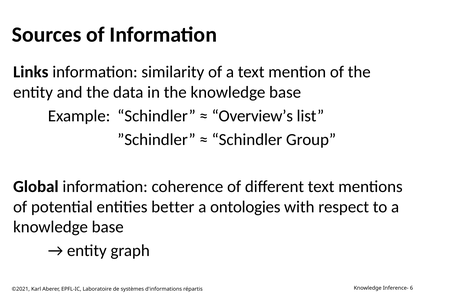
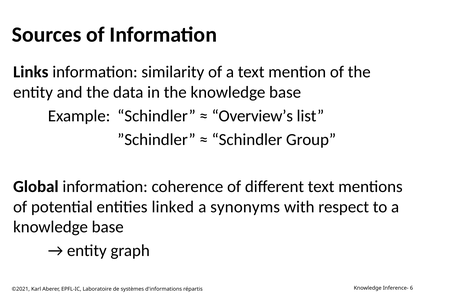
better: better -> linked
ontologies: ontologies -> synonyms
